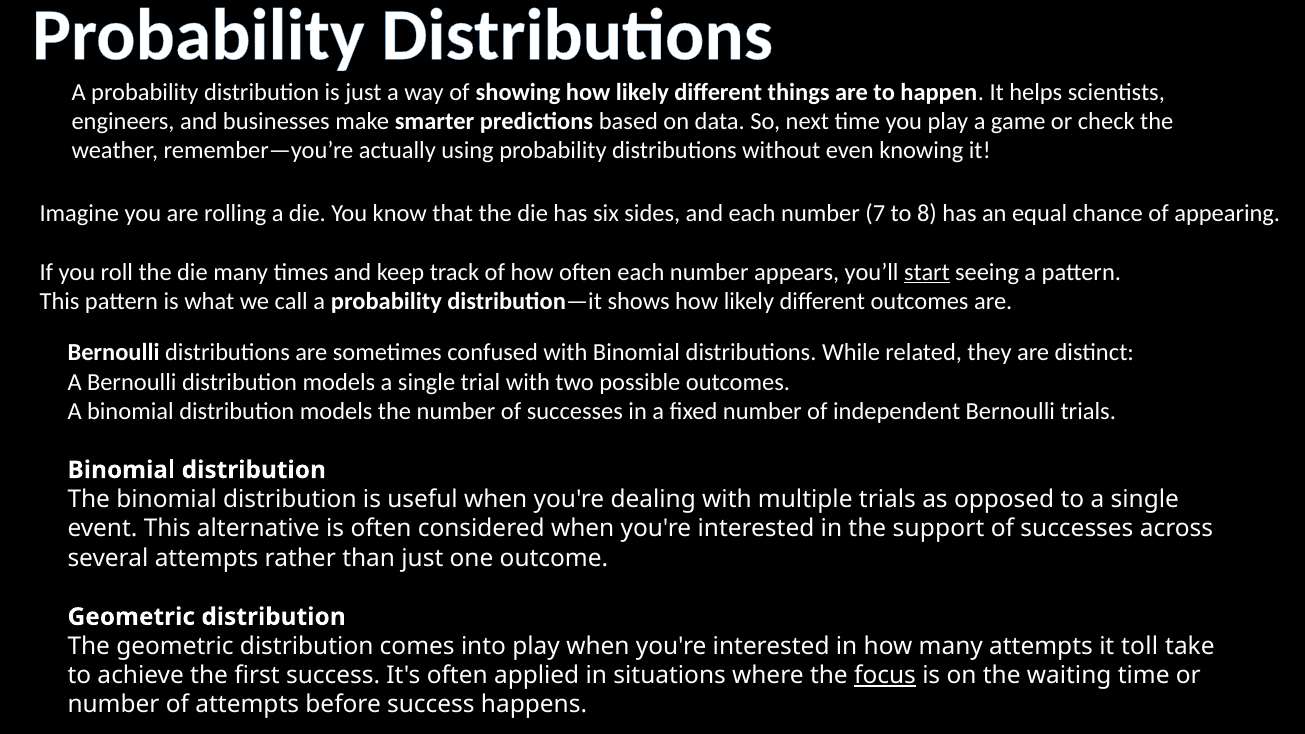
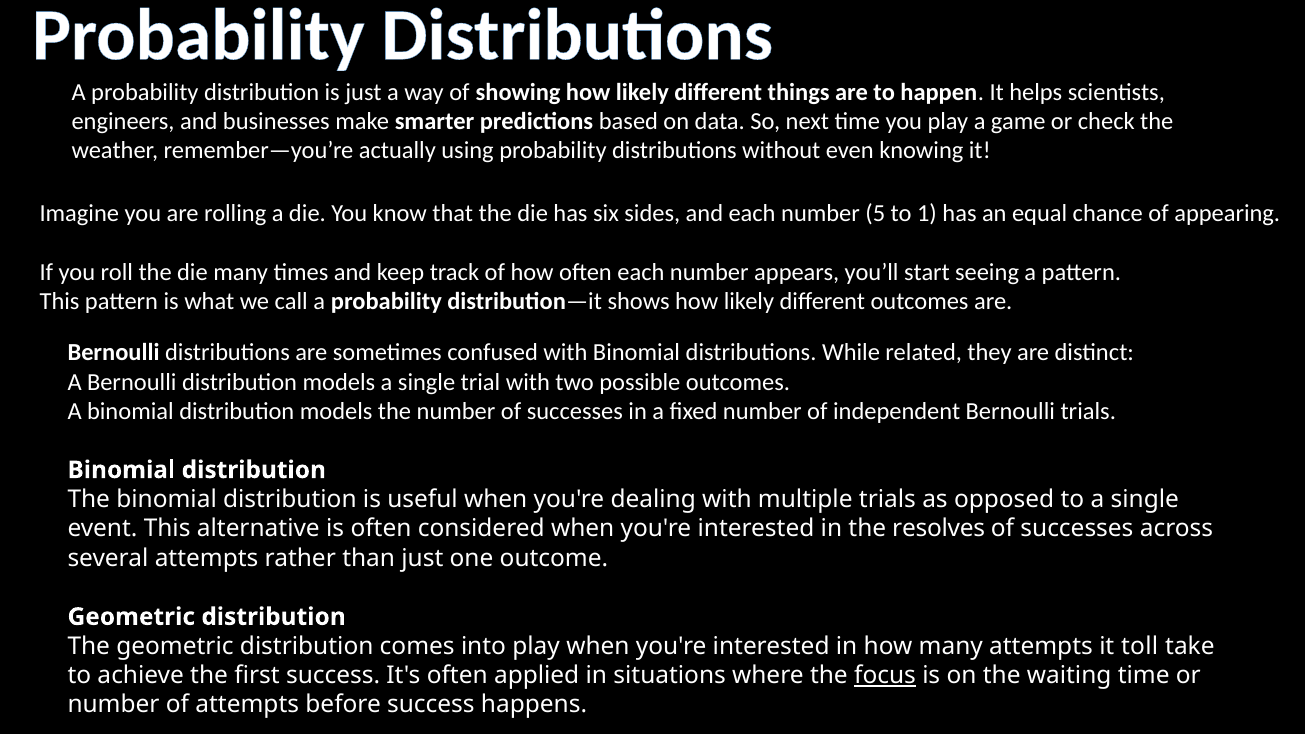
7: 7 -> 5
8: 8 -> 1
start underline: present -> none
support: support -> resolves
